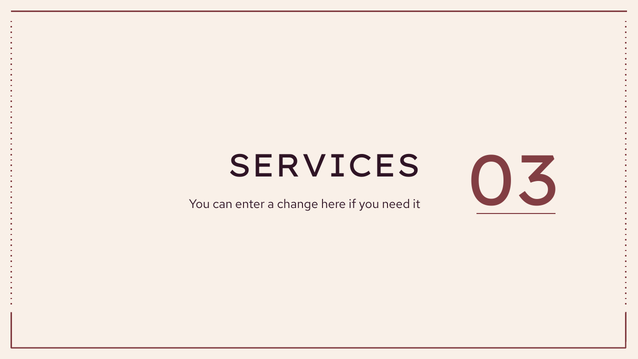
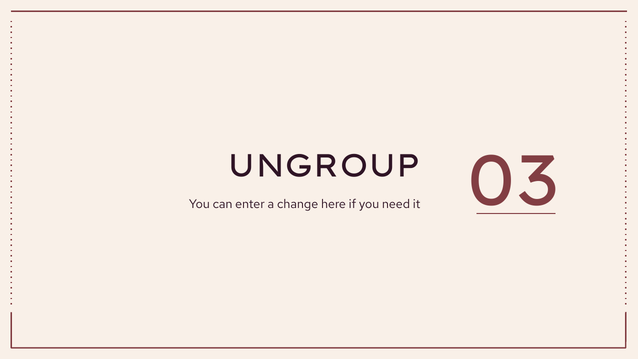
SERVICES: SERVICES -> UNGROUP
